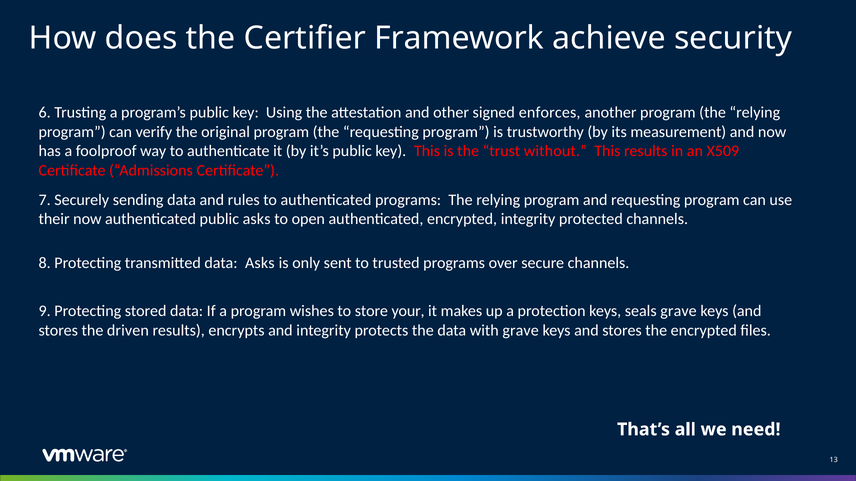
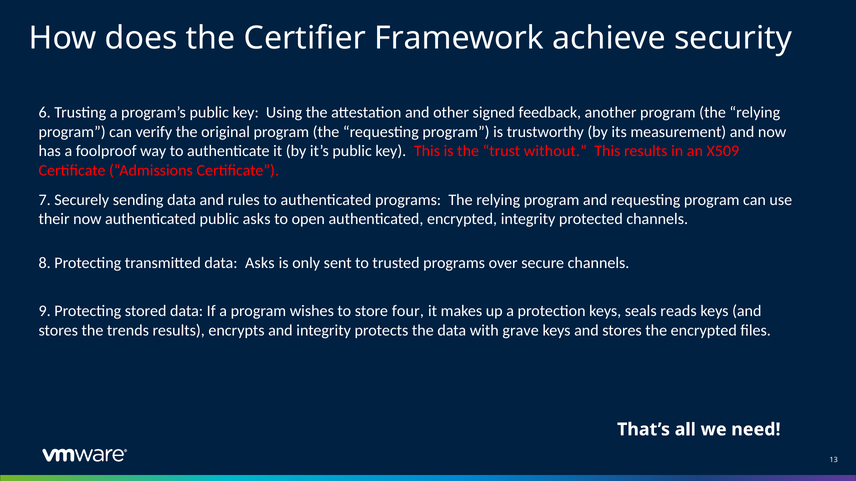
enforces: enforces -> feedback
your: your -> four
seals grave: grave -> reads
driven: driven -> trends
